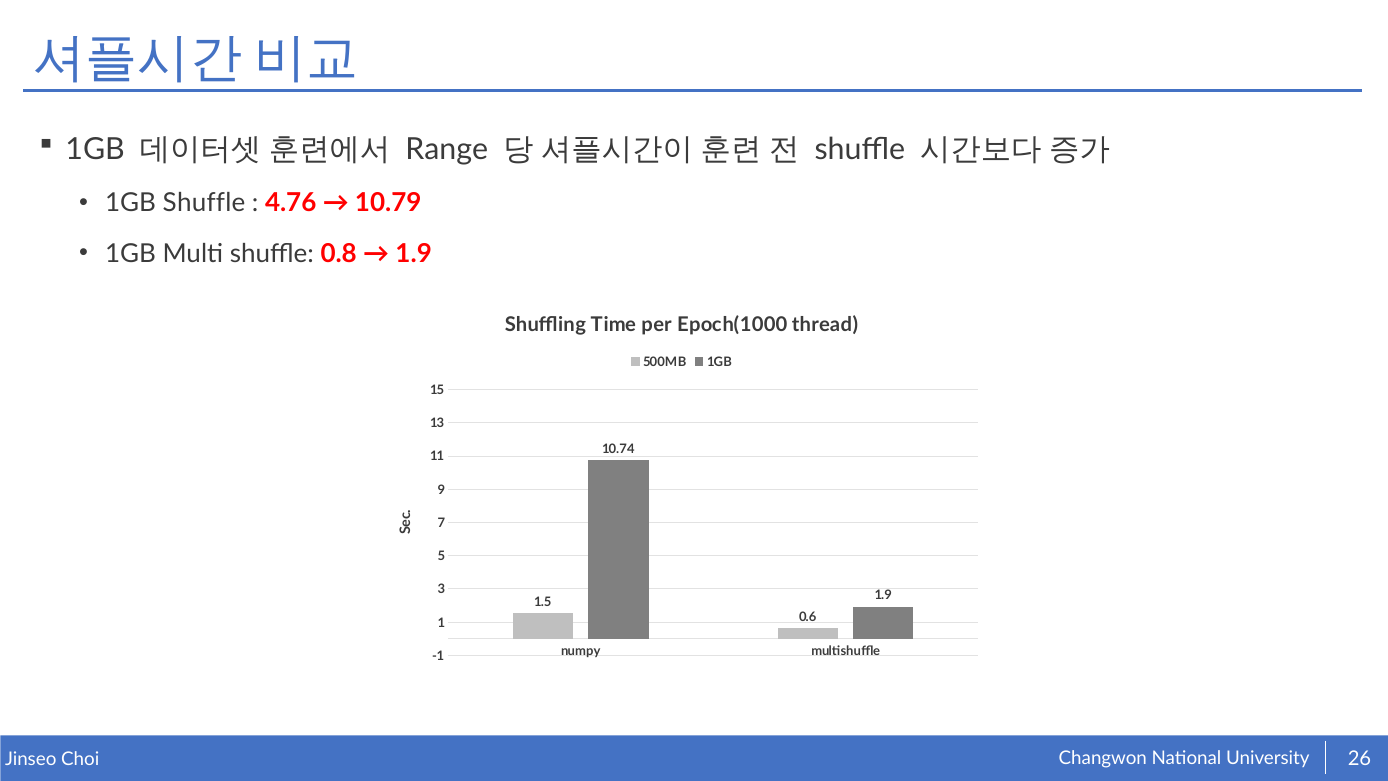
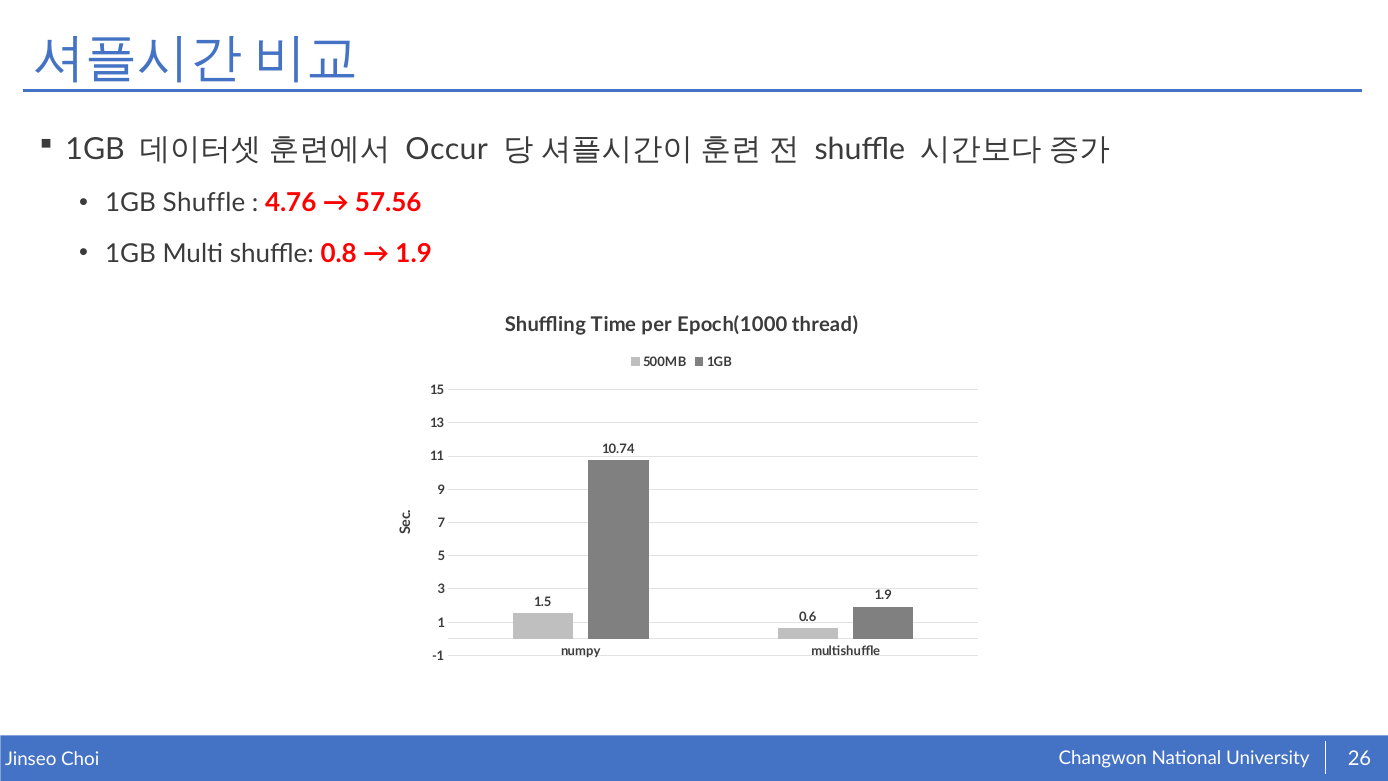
Range: Range -> Occur
10.79: 10.79 -> 57.56
